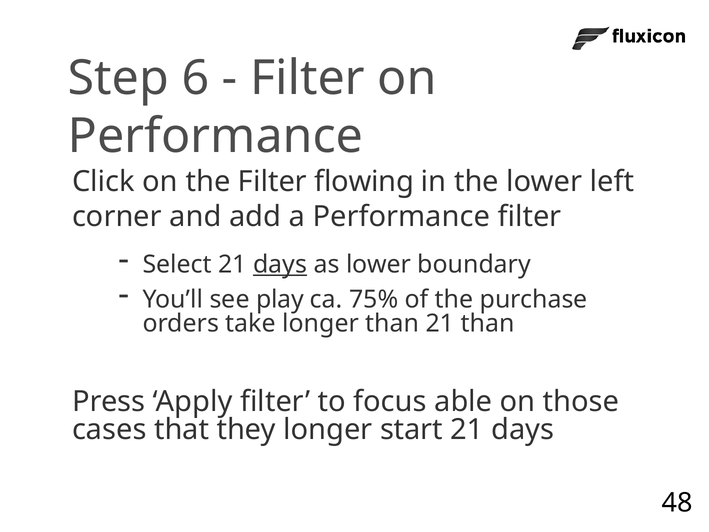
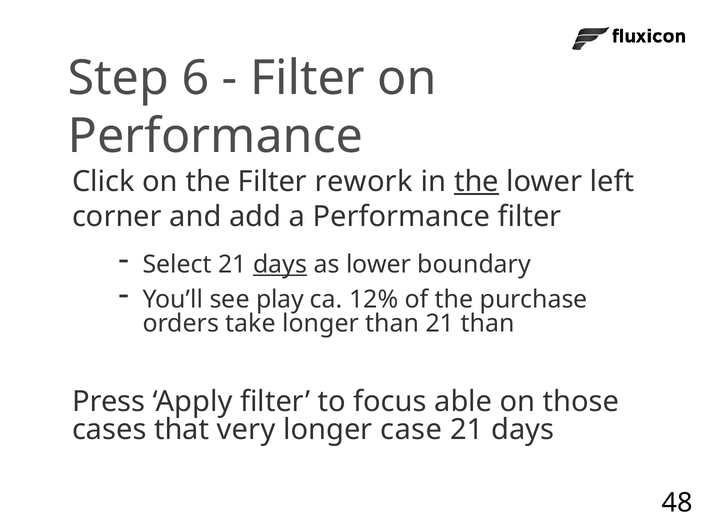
flowing: flowing -> rework
the at (476, 182) underline: none -> present
75%: 75% -> 12%
they: they -> very
start: start -> case
